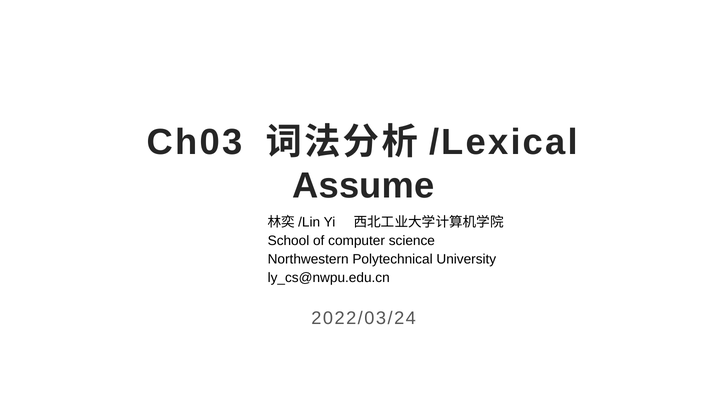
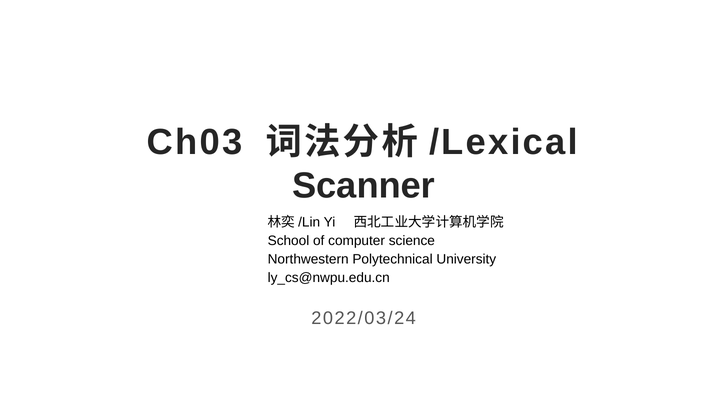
Assume: Assume -> Scanner
